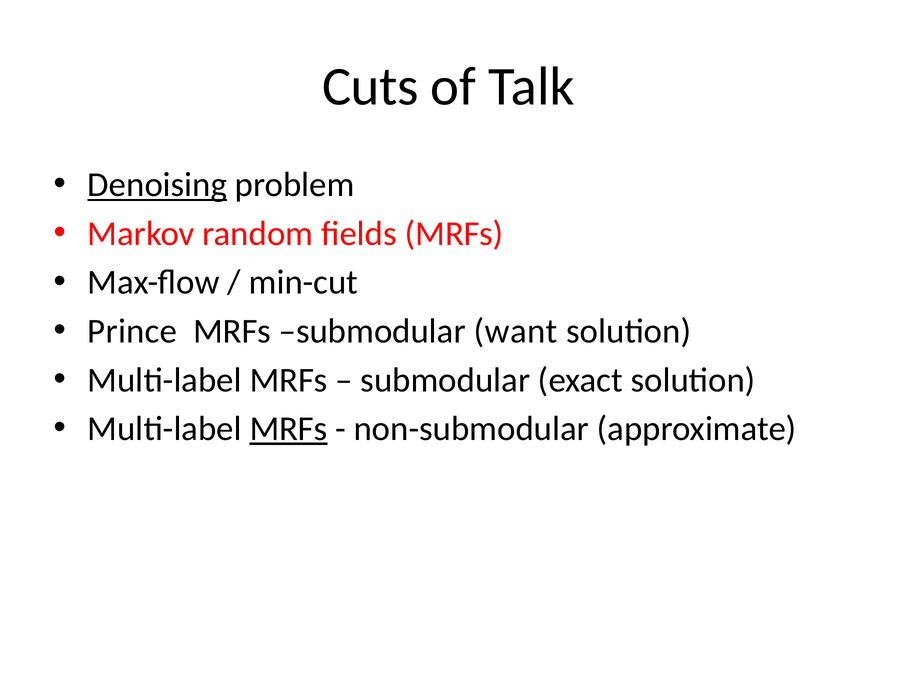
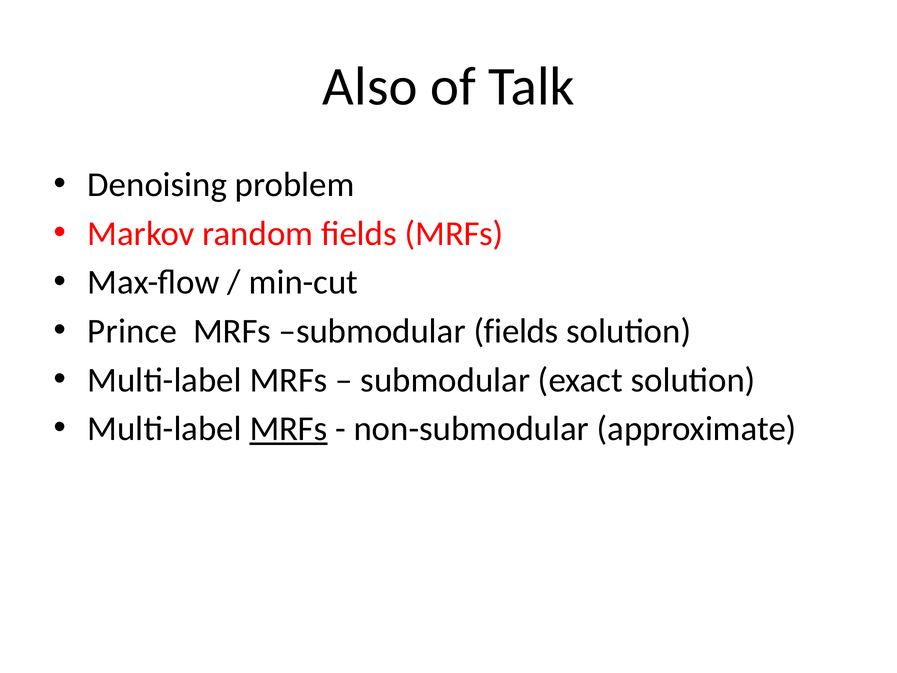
Cuts: Cuts -> Also
Denoising underline: present -> none
submodular want: want -> fields
